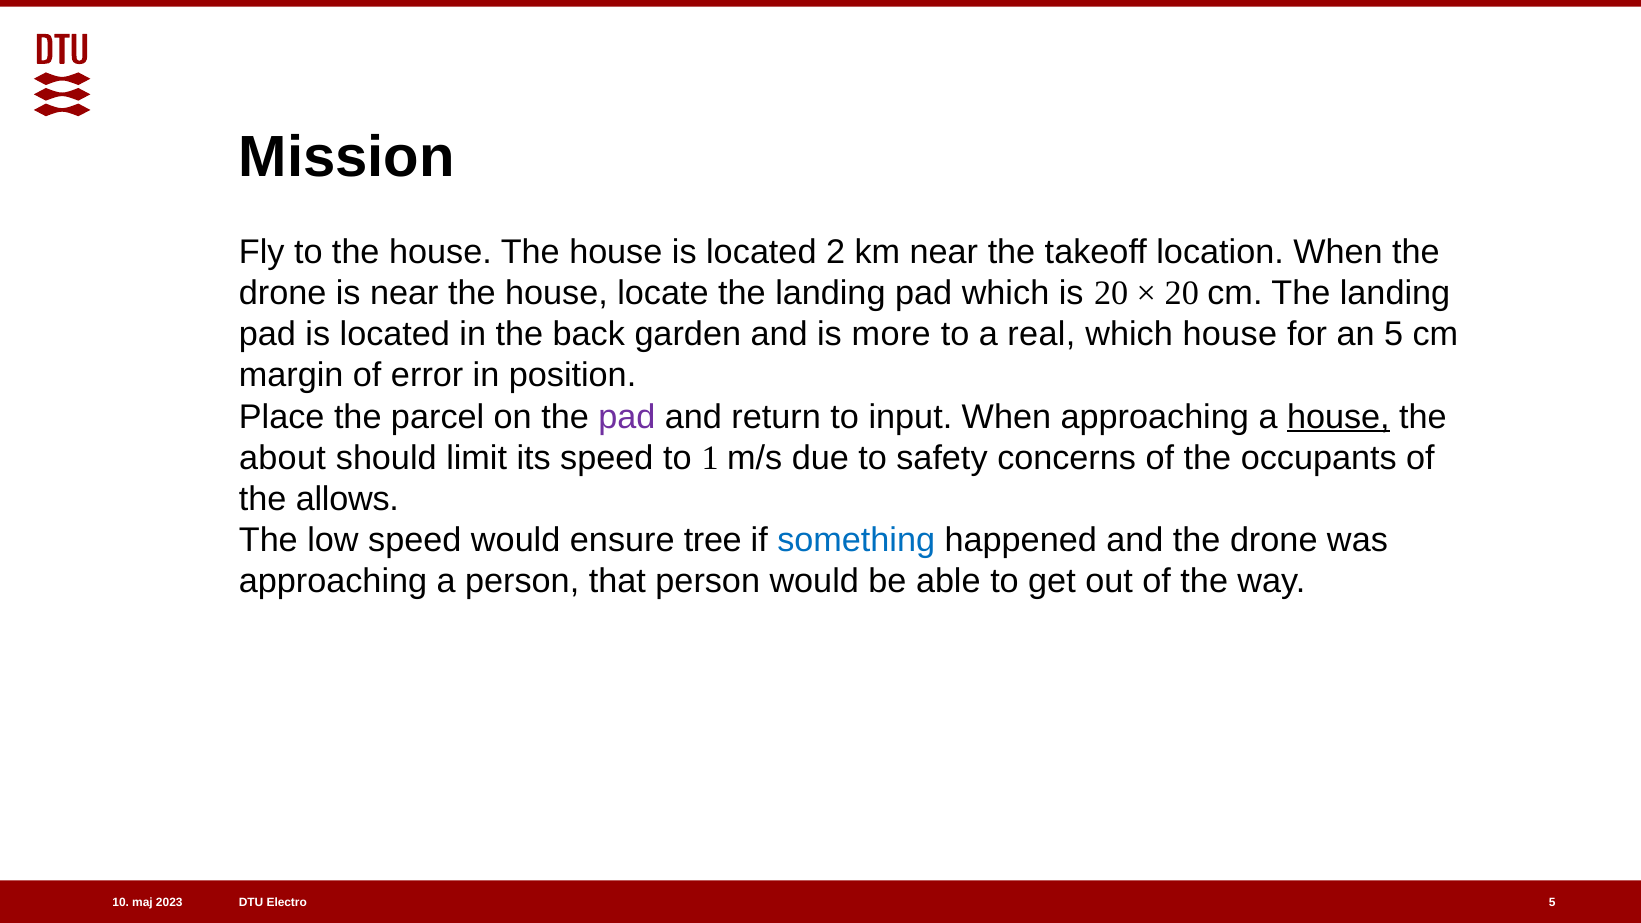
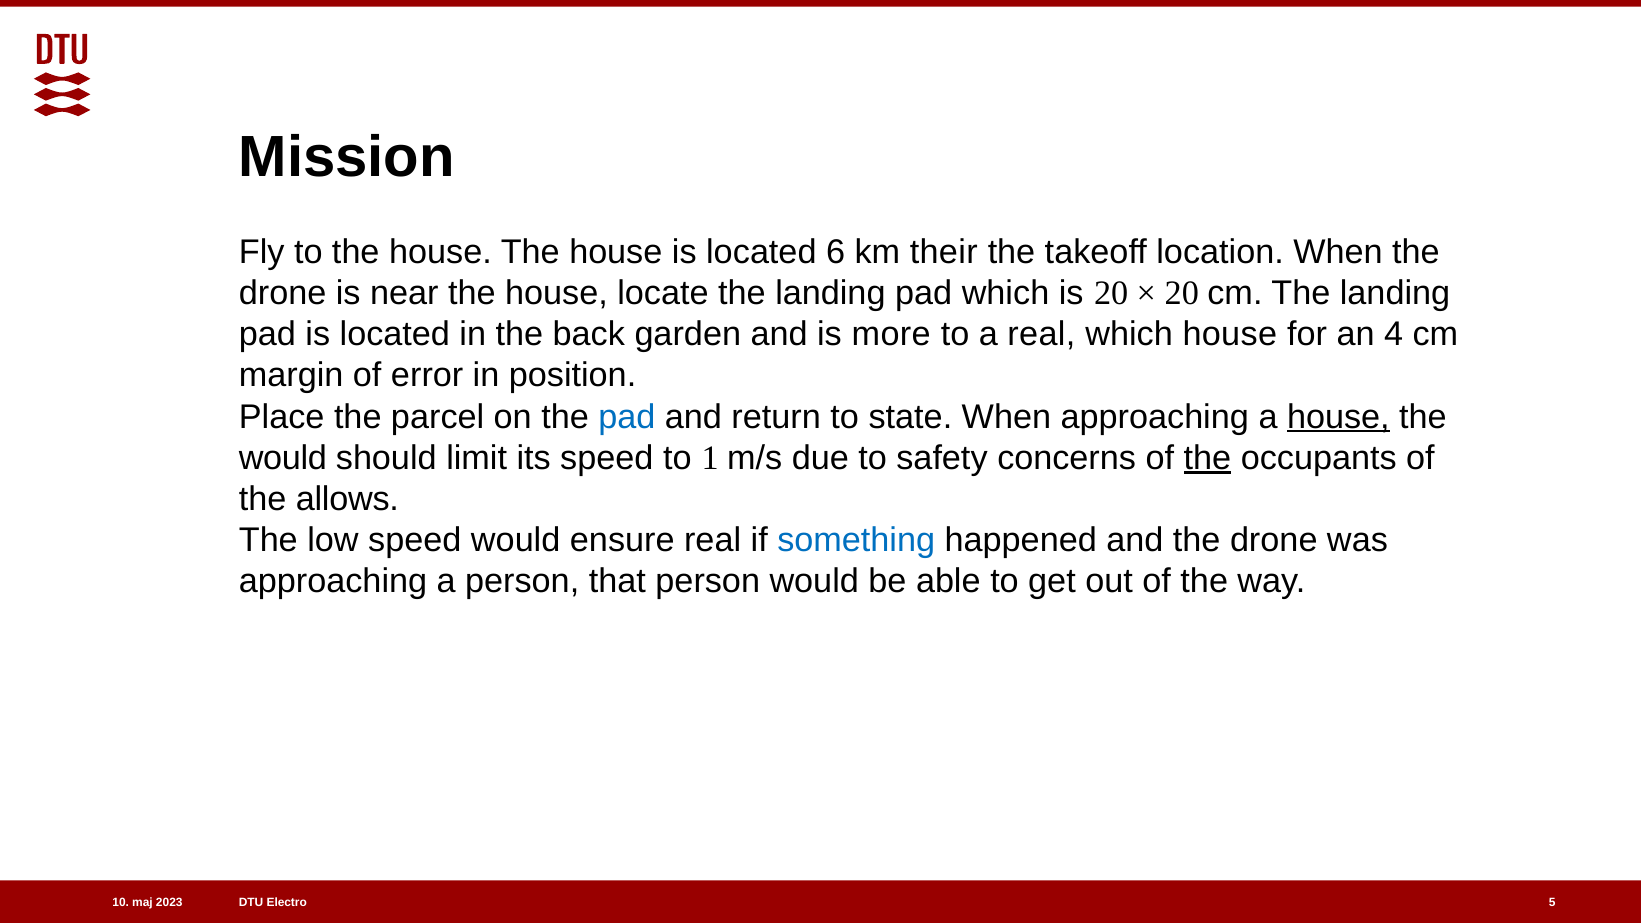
2: 2 -> 6
km near: near -> their
an 5: 5 -> 4
pad at (627, 417) colour: purple -> blue
input: input -> state
about at (282, 458): about -> would
the at (1207, 458) underline: none -> present
ensure tree: tree -> real
